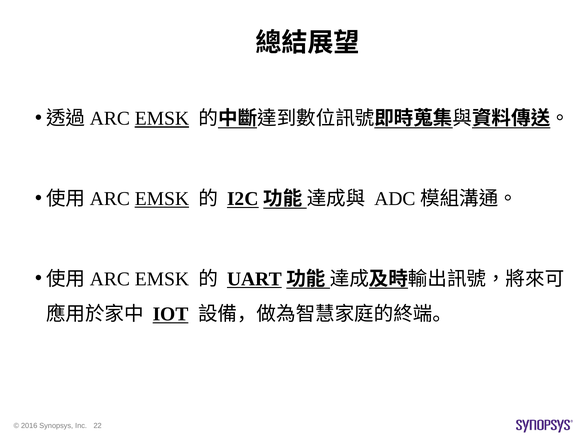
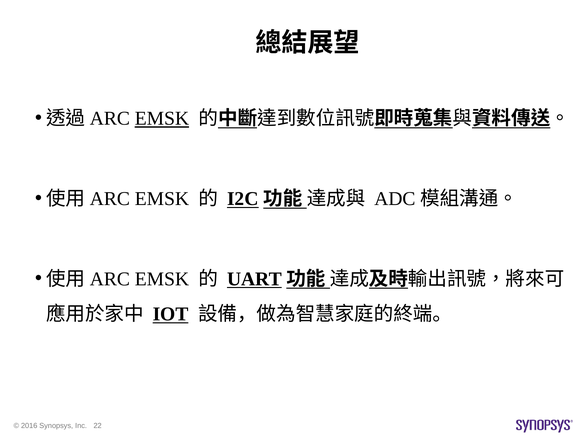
EMSK at (162, 198) underline: present -> none
